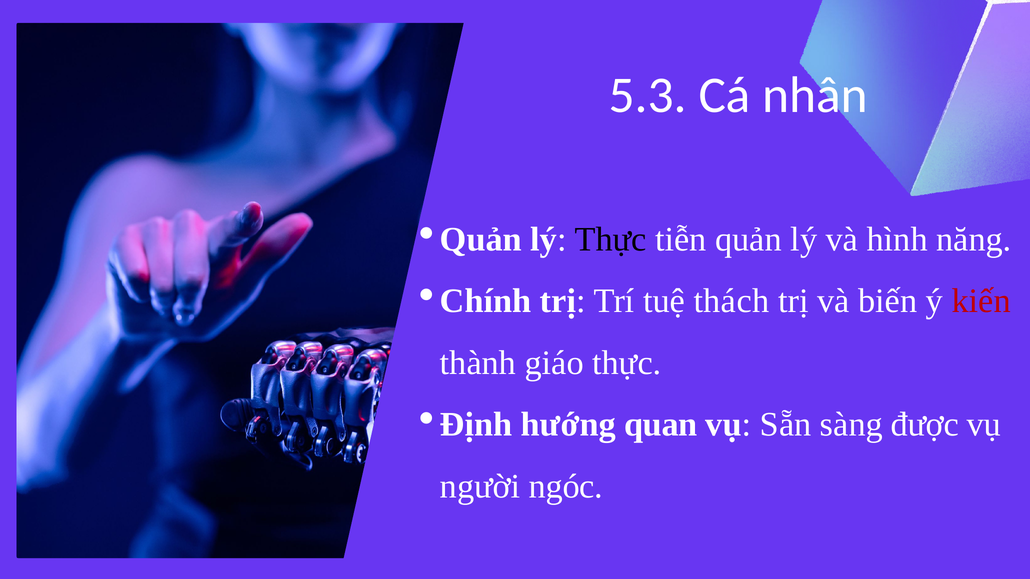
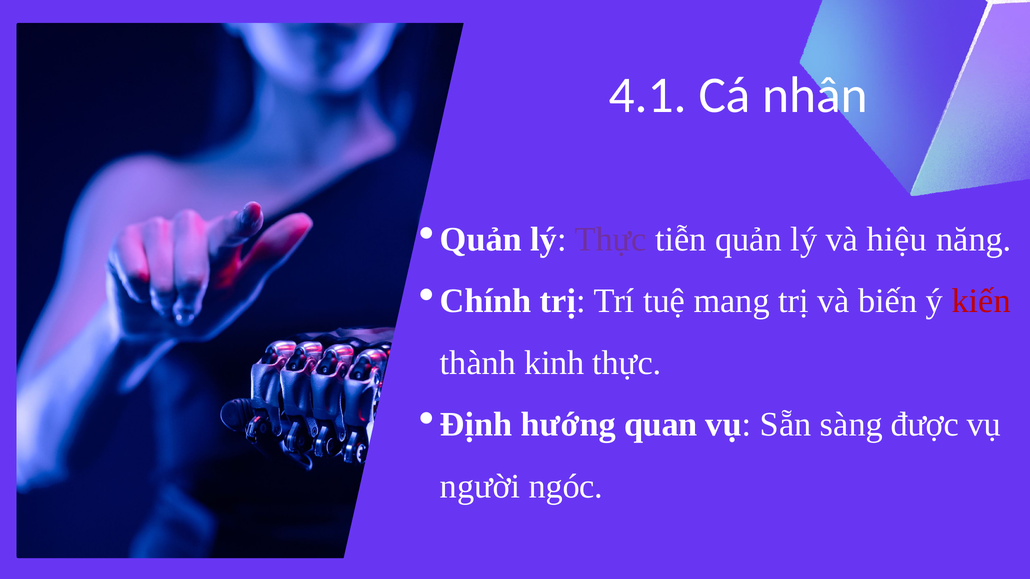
5.3: 5.3 -> 4.1
Thực at (611, 239) colour: black -> purple
hình: hình -> hiệu
thách: thách -> mang
giáo: giáo -> kinh
